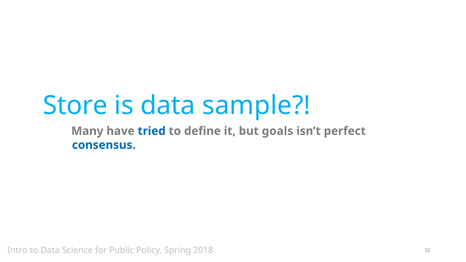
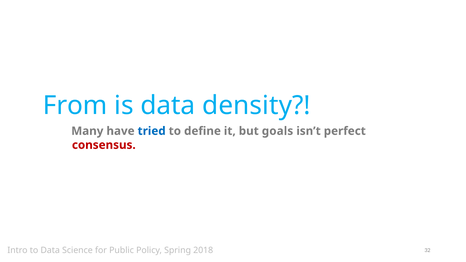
Store: Store -> From
sample: sample -> density
consensus colour: blue -> red
